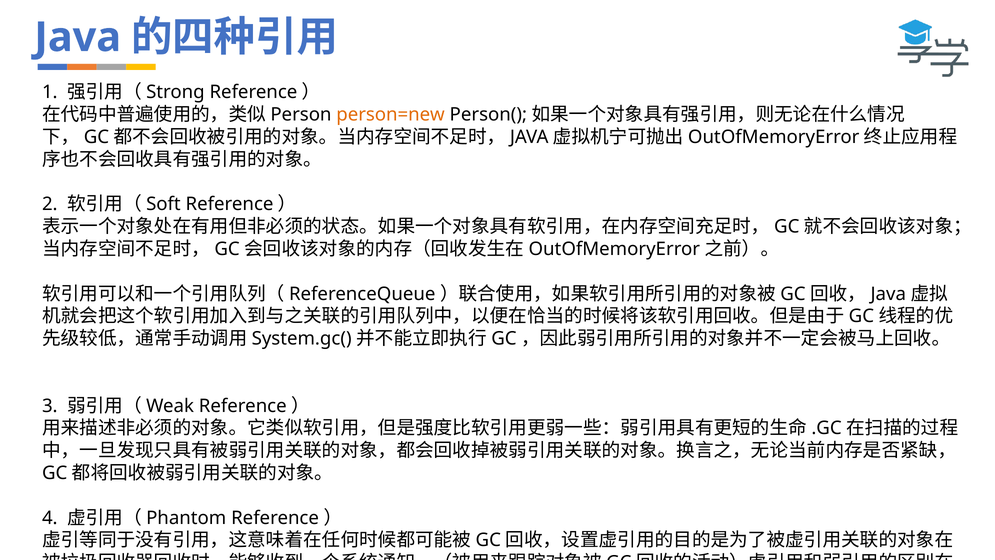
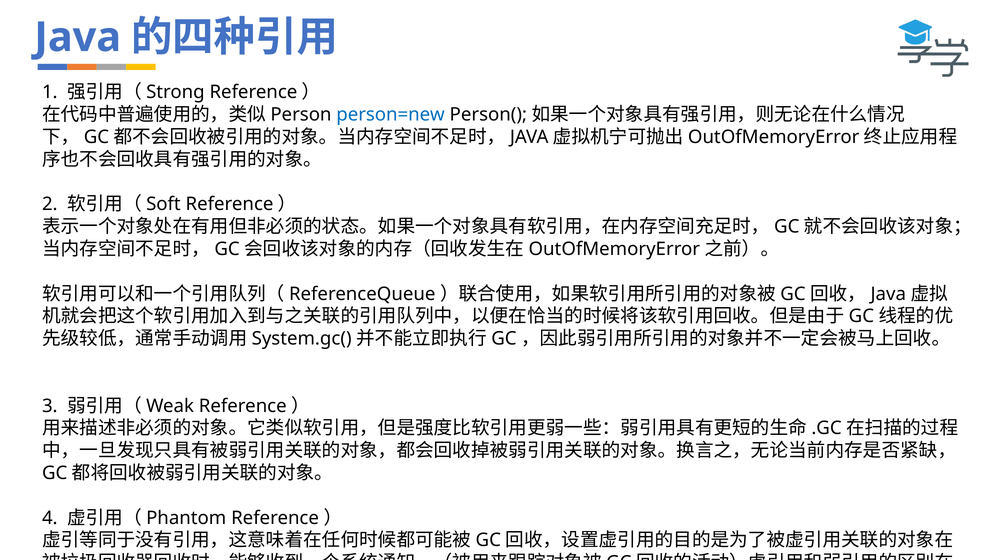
person=new colour: orange -> blue
